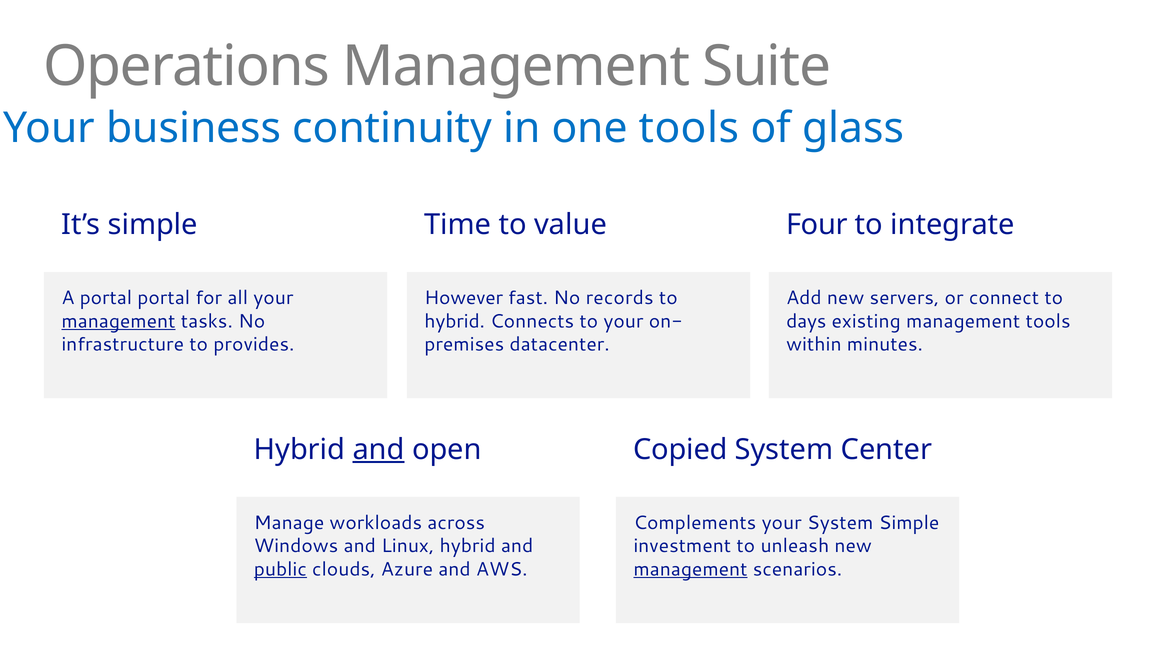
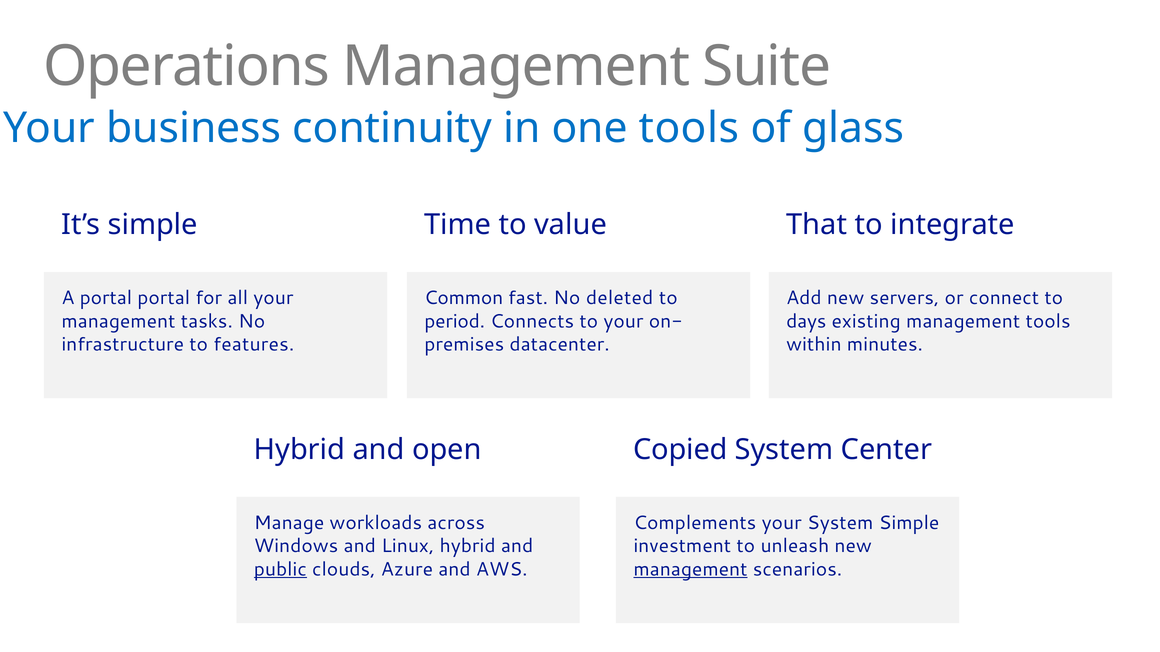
Four: Four -> That
However: However -> Common
records: records -> deleted
management at (118, 321) underline: present -> none
hybrid at (455, 321): hybrid -> period
provides: provides -> features
and at (379, 450) underline: present -> none
